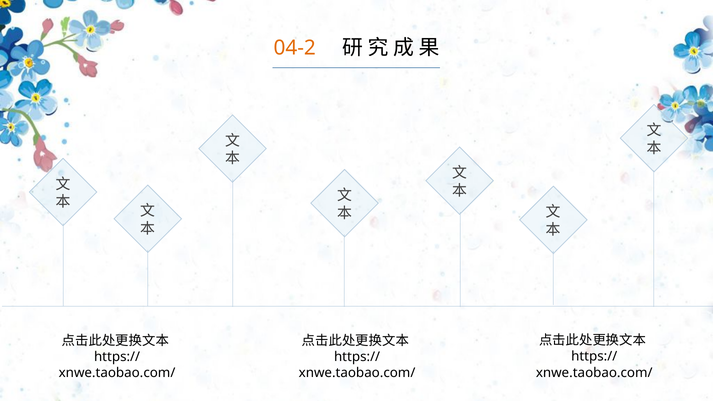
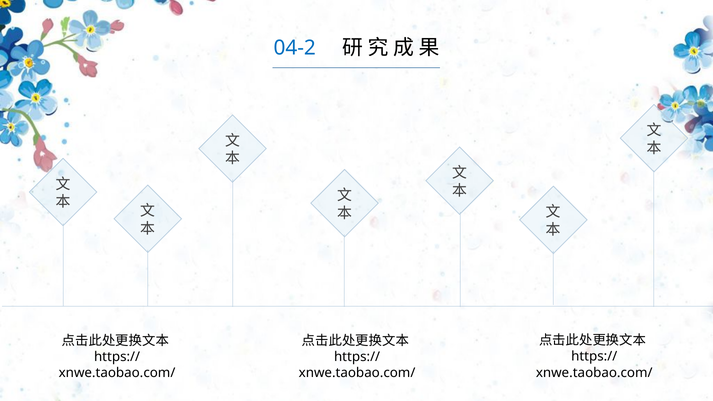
04-2 colour: orange -> blue
